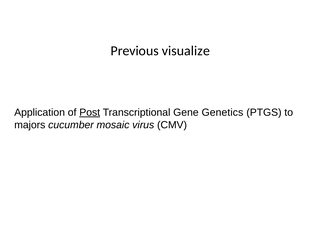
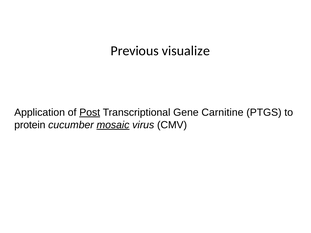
Genetics: Genetics -> Carnitine
majors: majors -> protein
mosaic underline: none -> present
